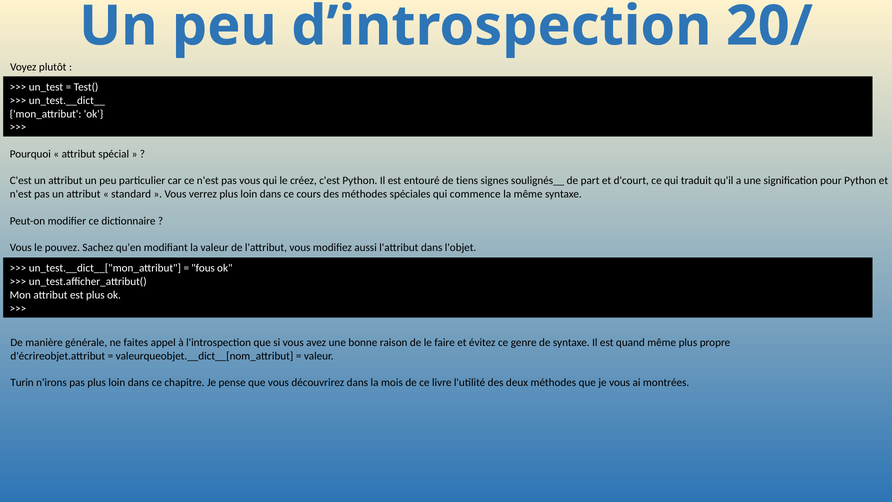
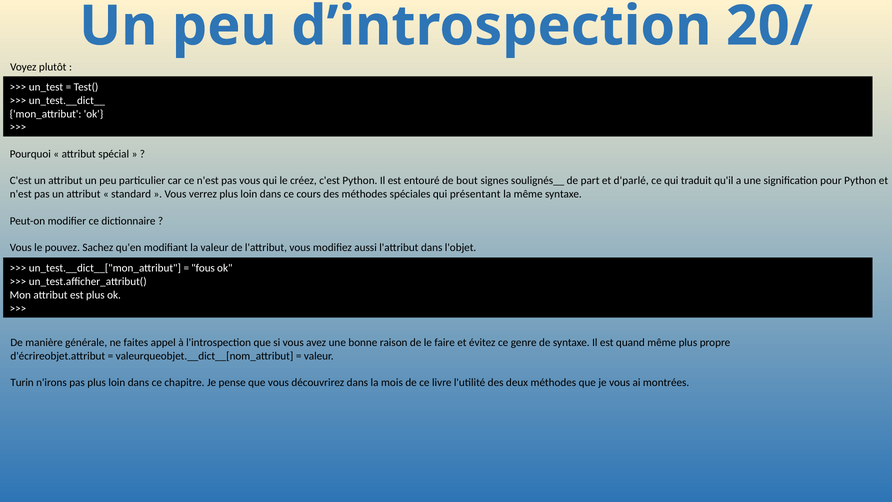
tiens: tiens -> bout
d'court: d'court -> d'parlé
commence: commence -> présentant
